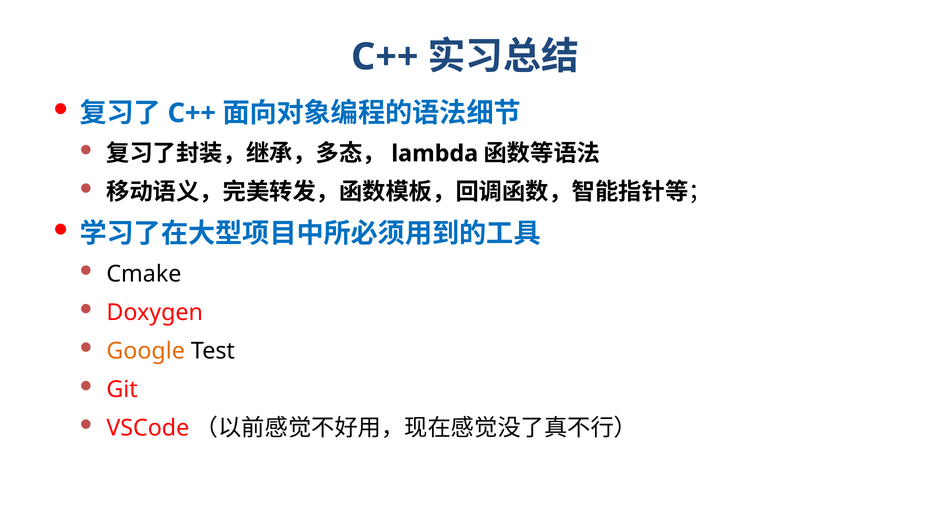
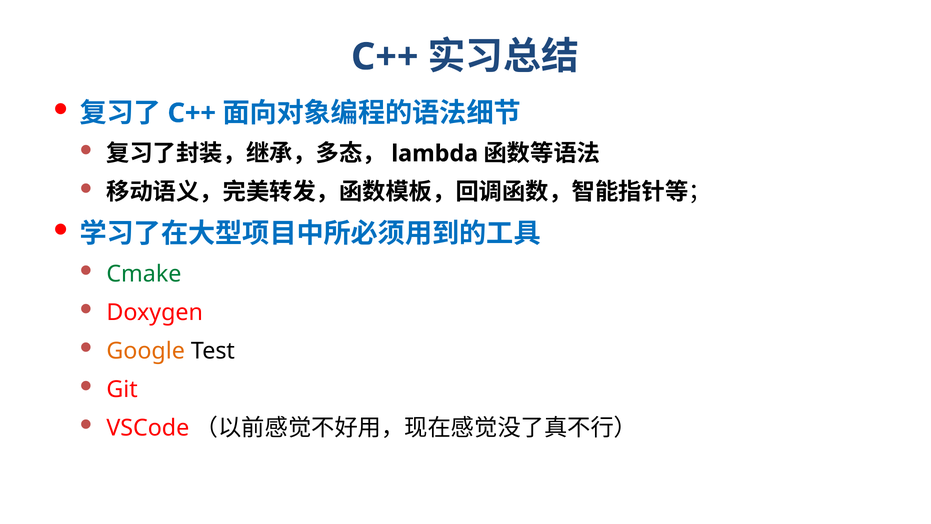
Cmake colour: black -> green
